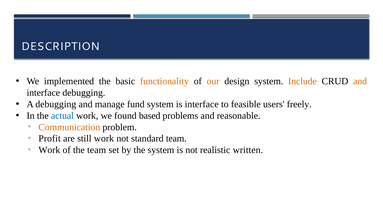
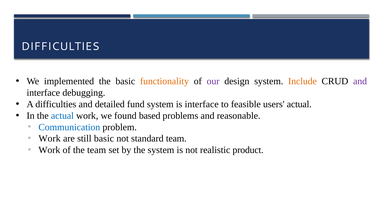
DESCRIPTION at (60, 47): DESCRIPTION -> DIFFICULTIES
our colour: orange -> purple
and at (360, 81) colour: orange -> purple
A debugging: debugging -> difficulties
manage: manage -> detailed
users freely: freely -> actual
Communication colour: orange -> blue
Profit at (50, 139): Profit -> Work
still work: work -> basic
written: written -> product
